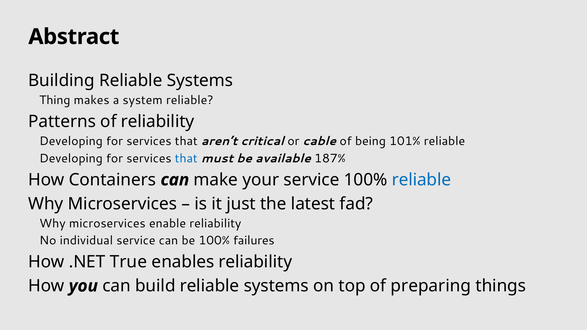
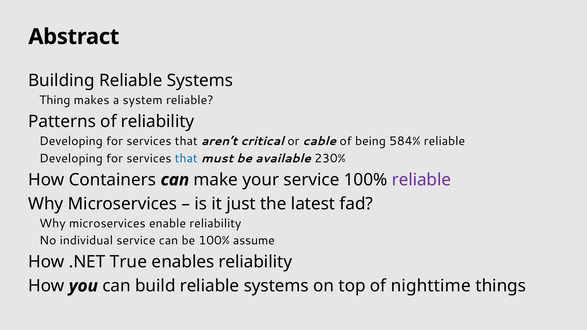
101%: 101% -> 584%
187%: 187% -> 230%
reliable at (421, 180) colour: blue -> purple
failures: failures -> assume
preparing: preparing -> nighttime
